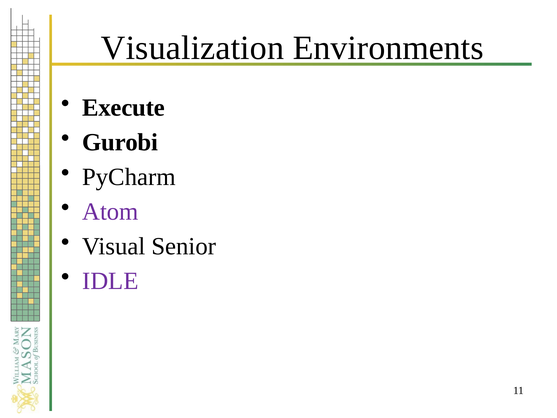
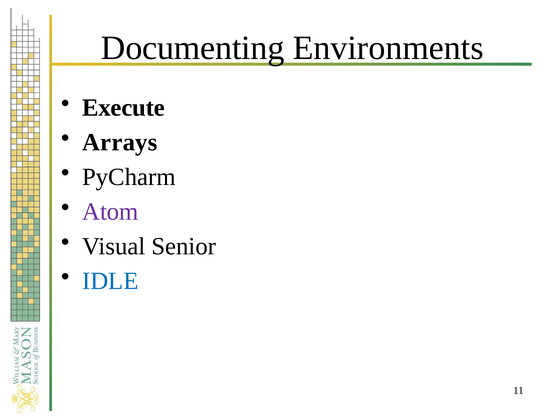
Visualization: Visualization -> Documenting
Gurobi: Gurobi -> Arrays
IDLE colour: purple -> blue
